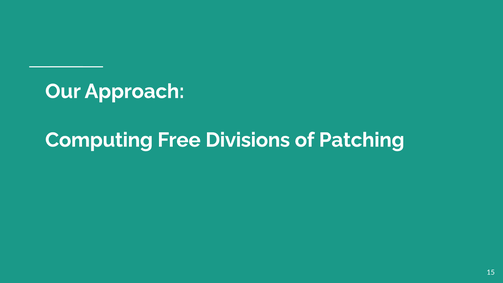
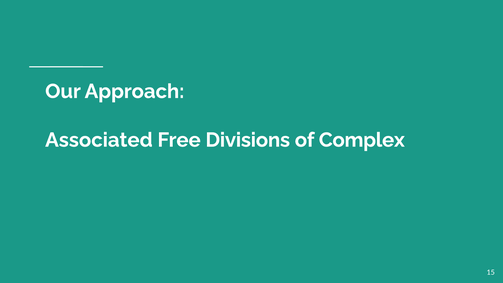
Computing: Computing -> Associated
Patching: Patching -> Complex
